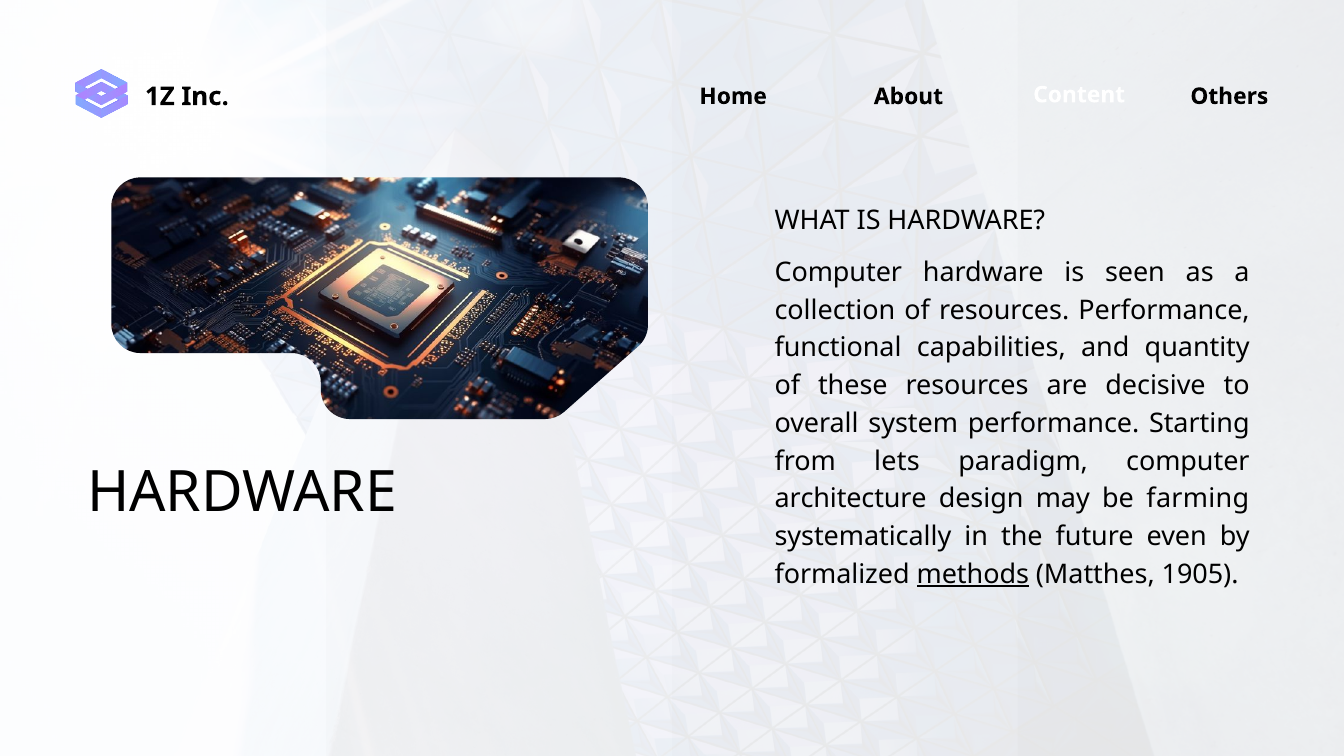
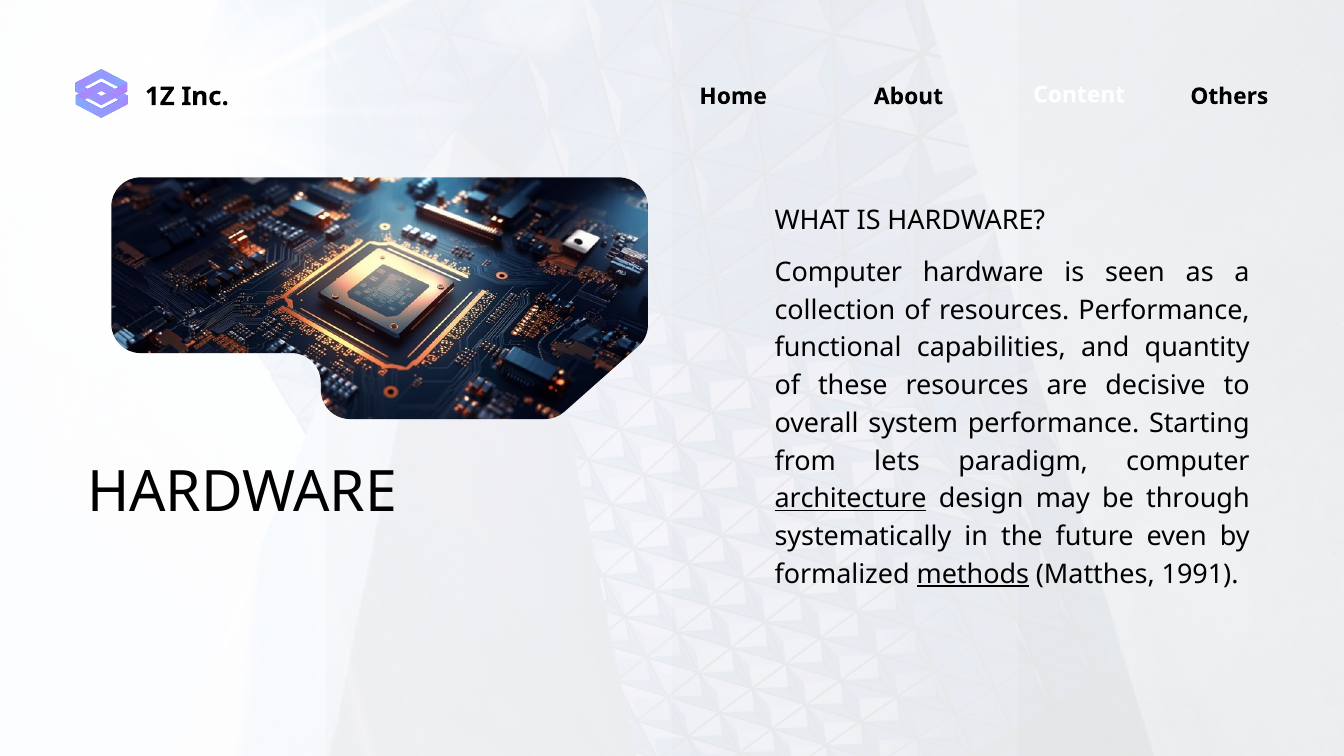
architecture underline: none -> present
farming: farming -> through
1905: 1905 -> 1991
